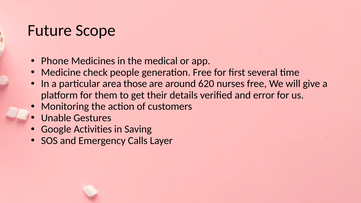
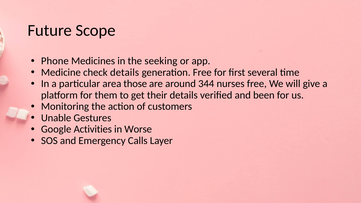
medical: medical -> seeking
check people: people -> details
620: 620 -> 344
error: error -> been
Saving: Saving -> Worse
